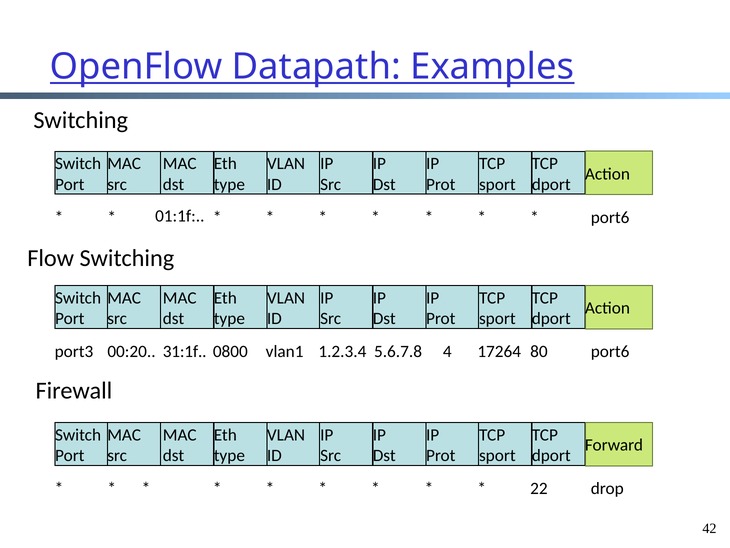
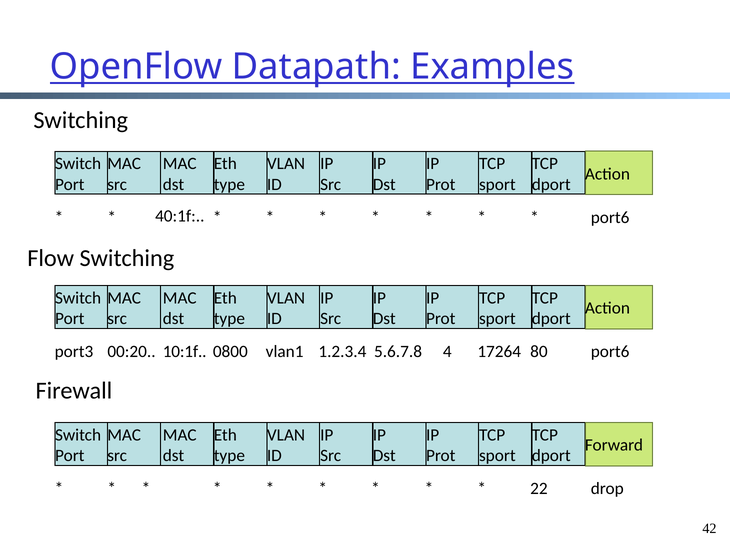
01:1f: 01:1f -> 40:1f
31:1f: 31:1f -> 10:1f
